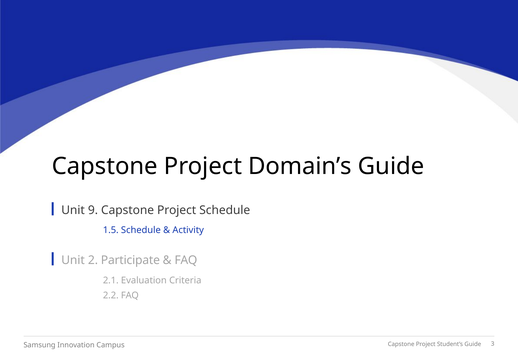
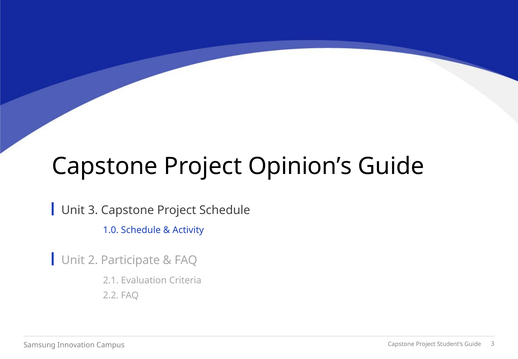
Domain’s: Domain’s -> Opinion’s
Unit 9: 9 -> 3
1.5: 1.5 -> 1.0
